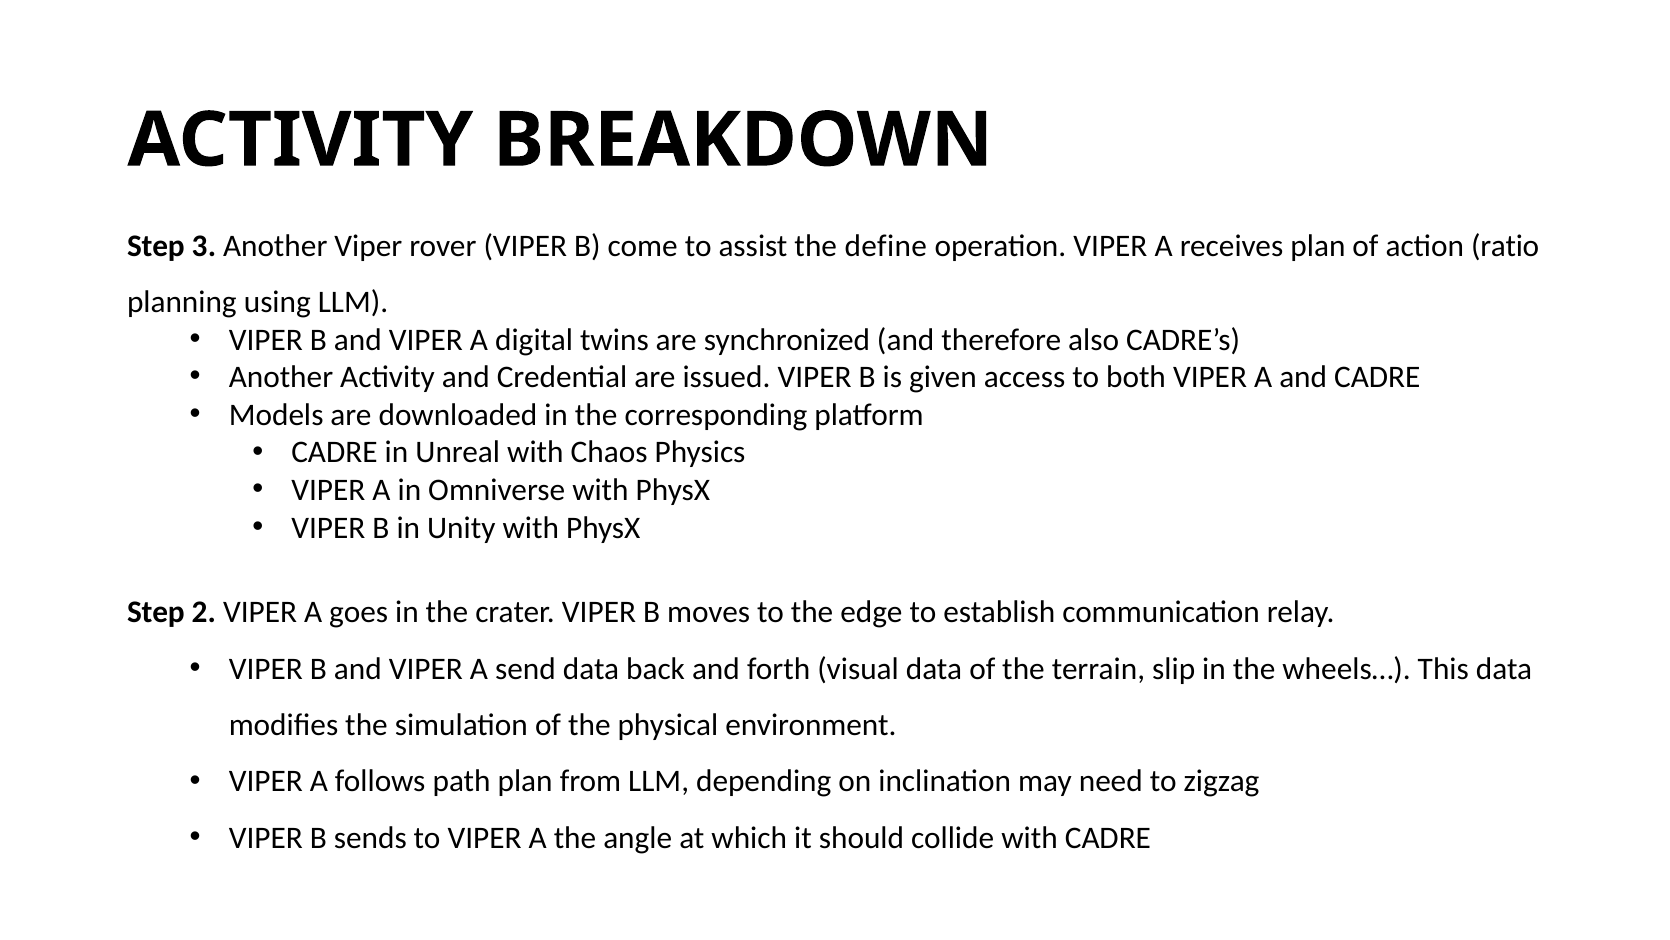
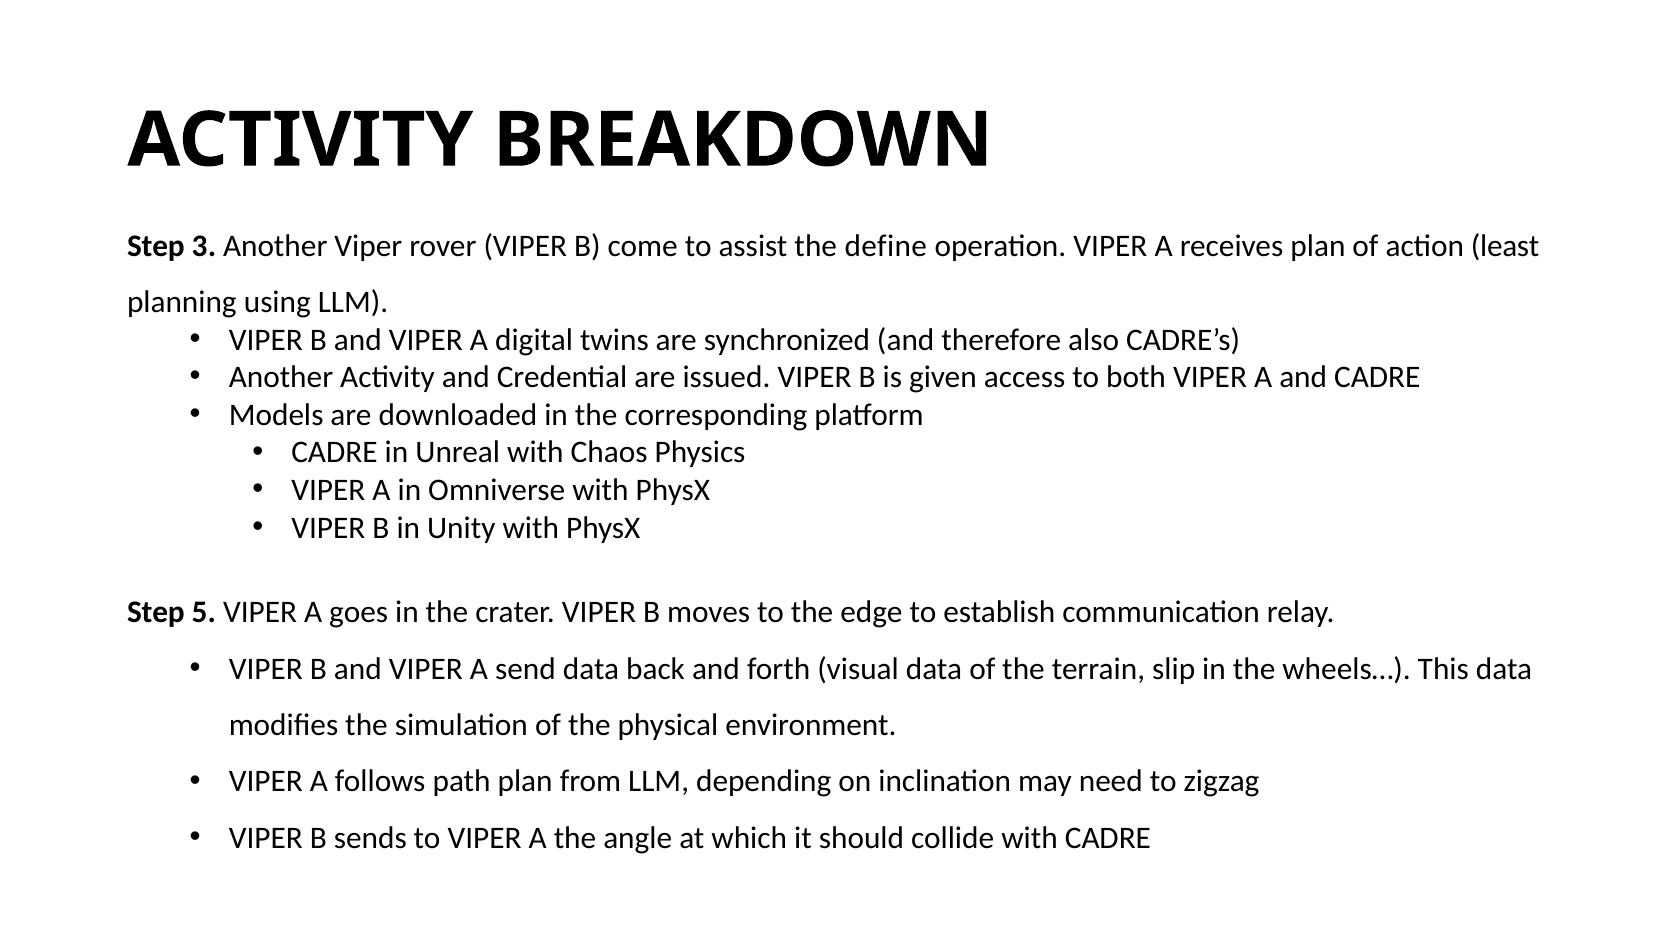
ratio: ratio -> least
2: 2 -> 5
